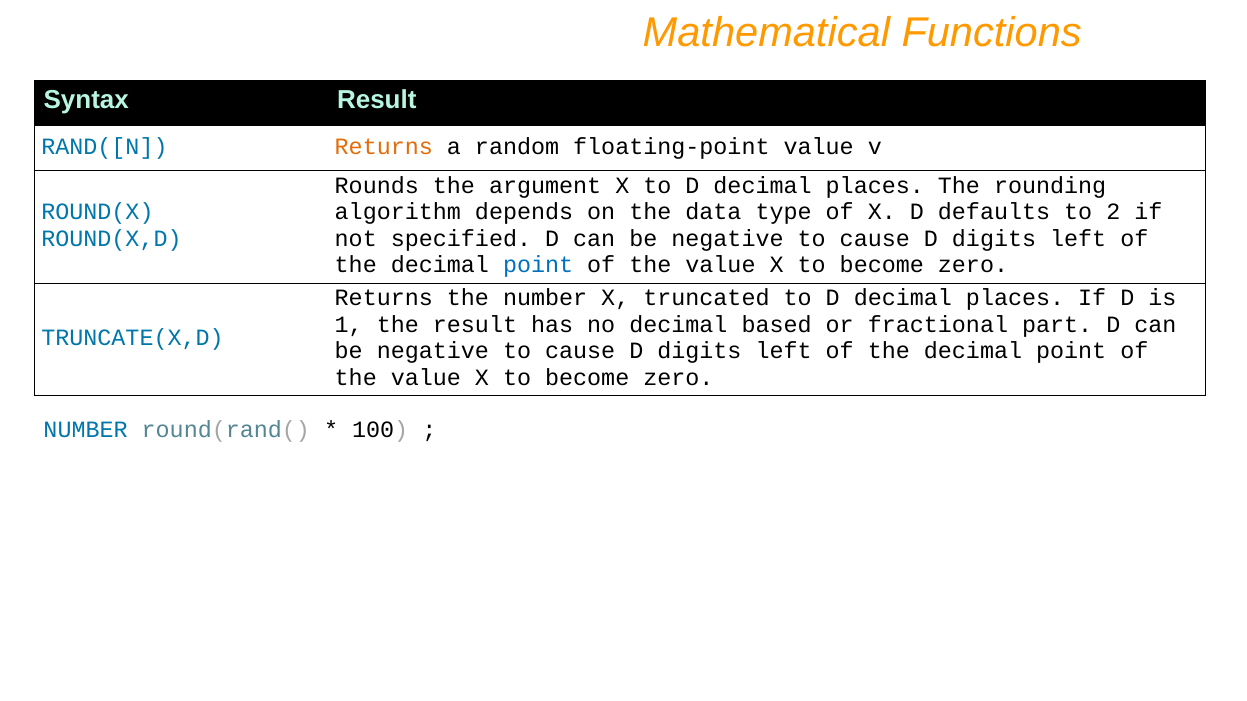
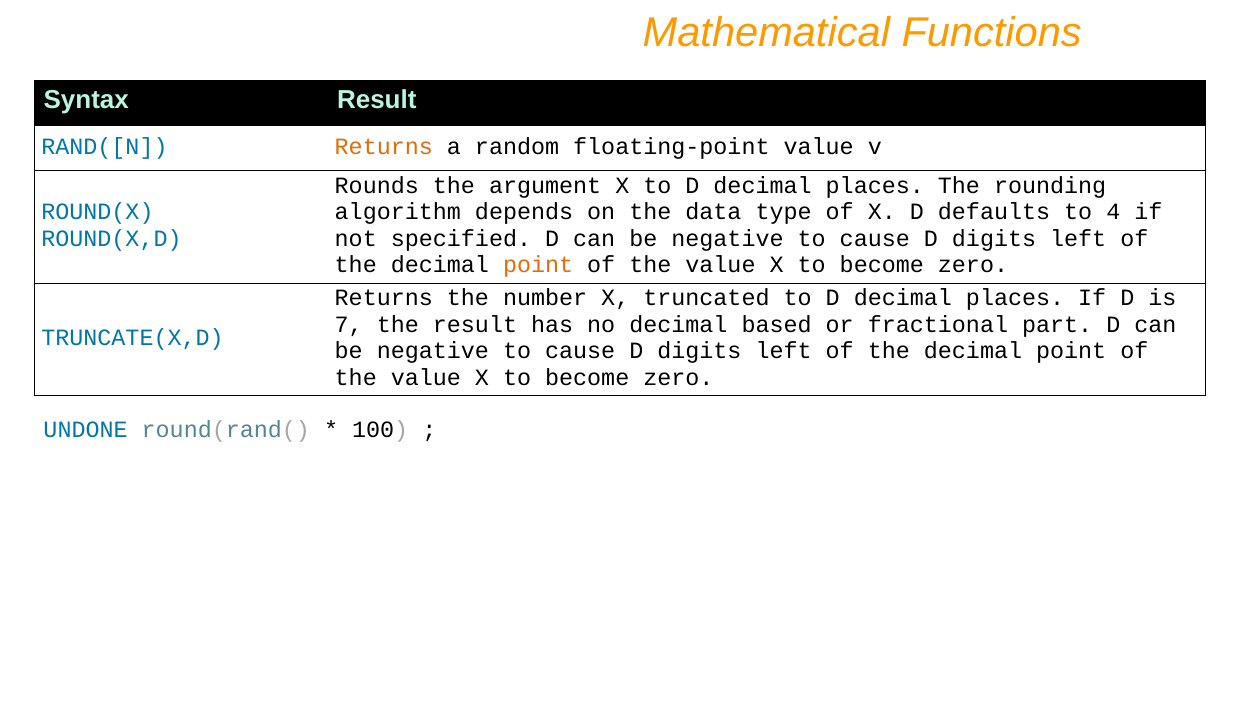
2: 2 -> 4
point at (538, 265) colour: blue -> orange
1: 1 -> 7
NUMBER at (86, 430): NUMBER -> UNDONE
